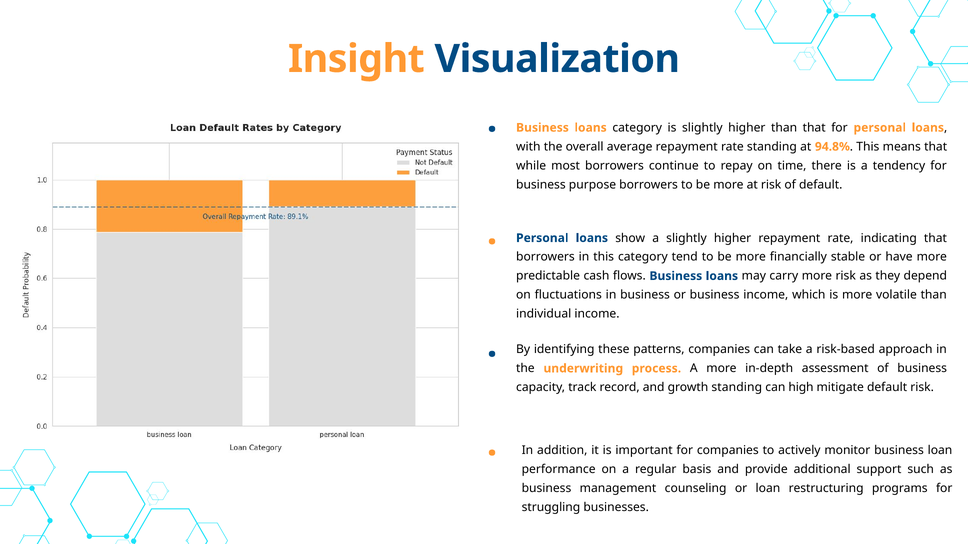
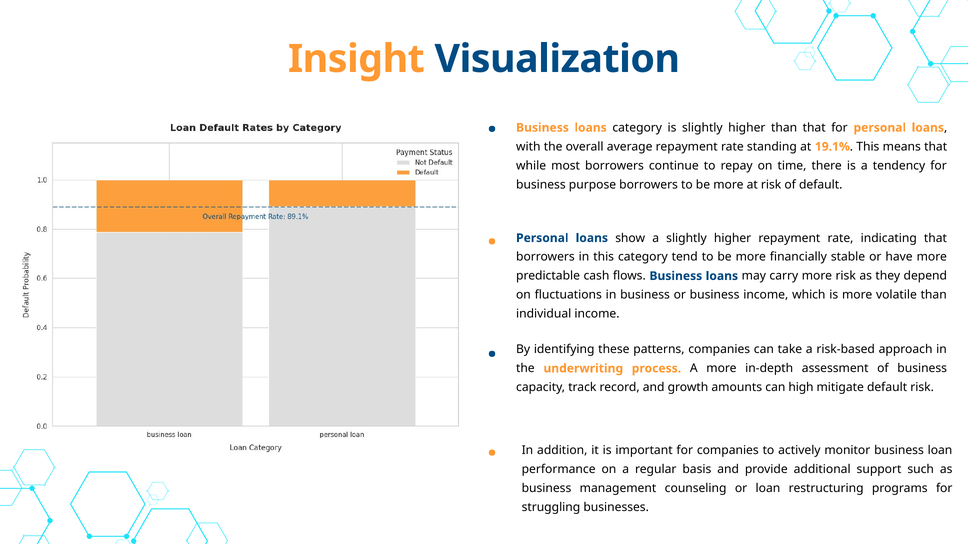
94.8%: 94.8% -> 19.1%
growth standing: standing -> amounts
